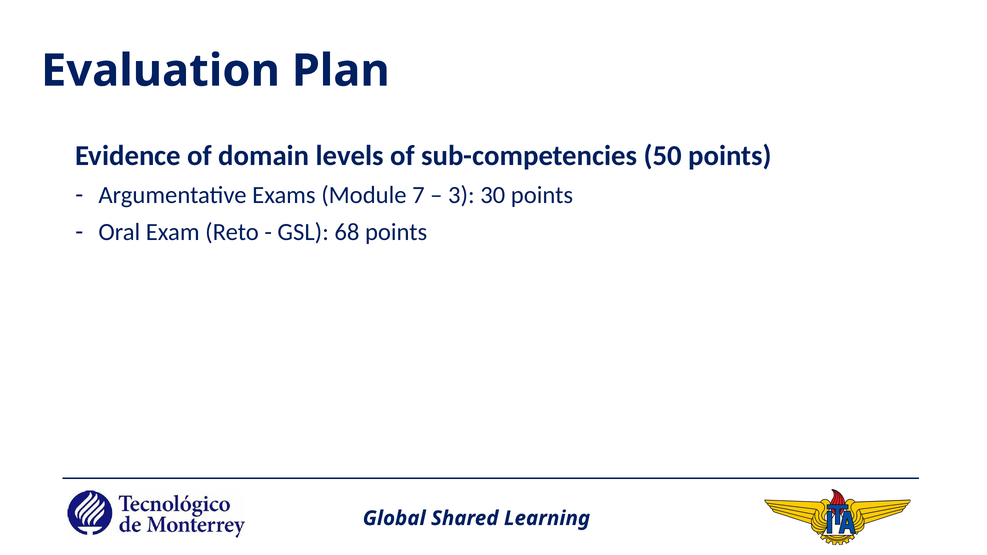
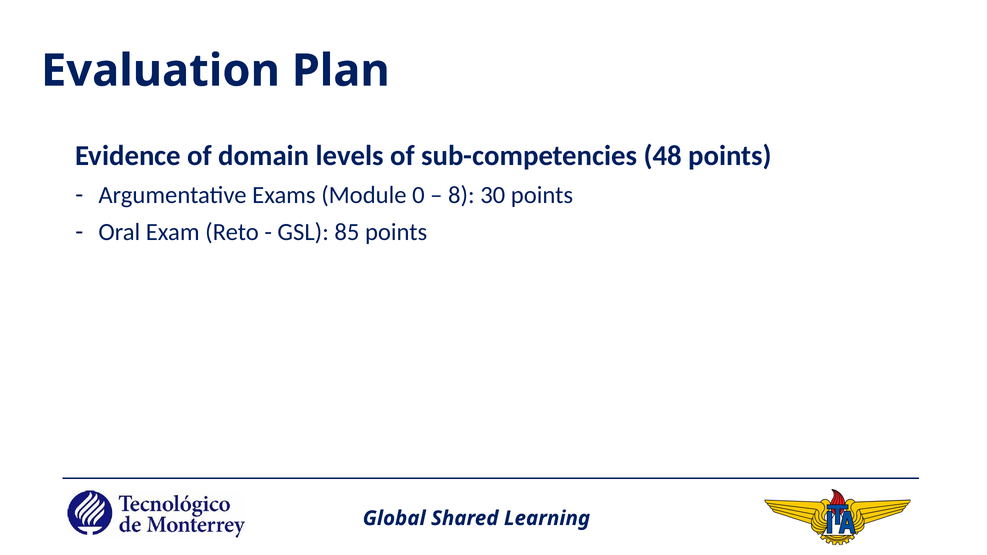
50: 50 -> 48
7: 7 -> 0
3: 3 -> 8
68: 68 -> 85
